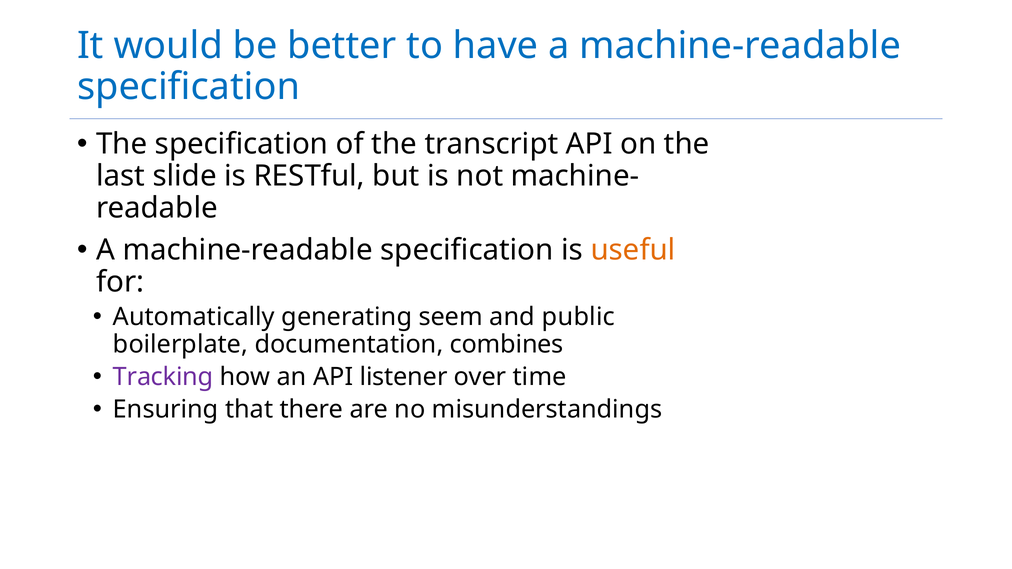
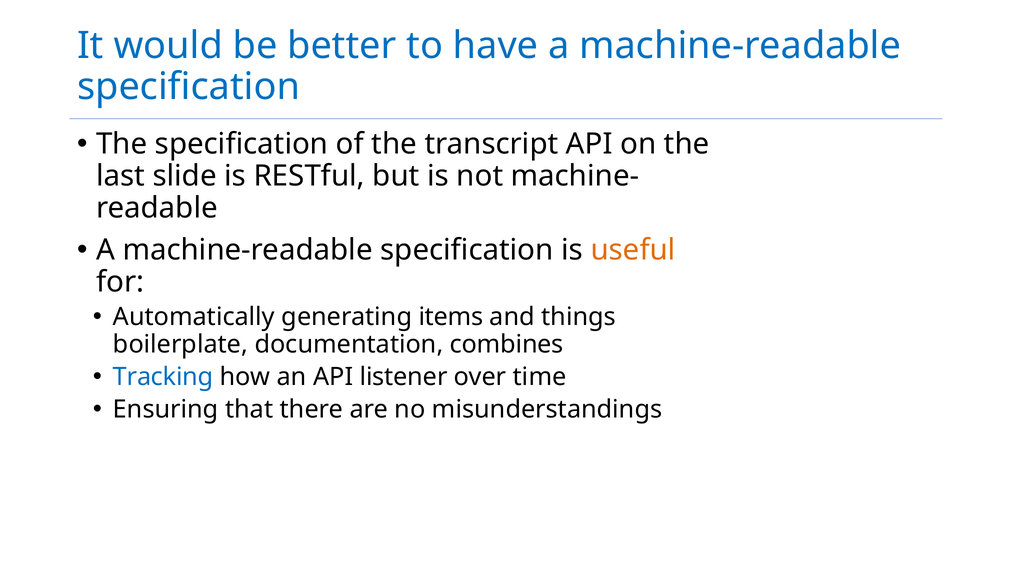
seem: seem -> items
public: public -> things
Tracking colour: purple -> blue
